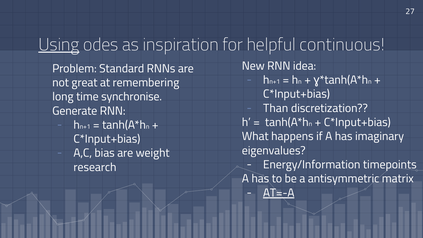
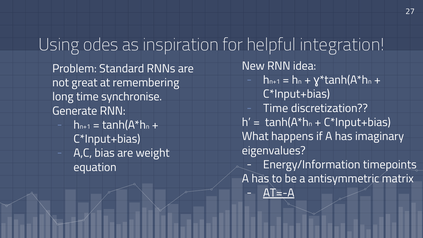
Using underline: present -> none
continuous: continuous -> integration
Than at (276, 108): Than -> Time
research: research -> equation
